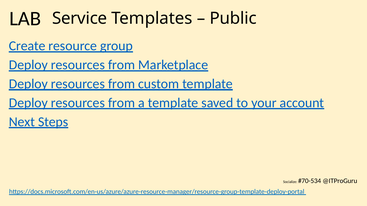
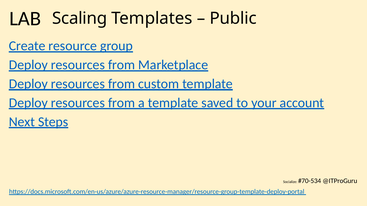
Service: Service -> Scaling
